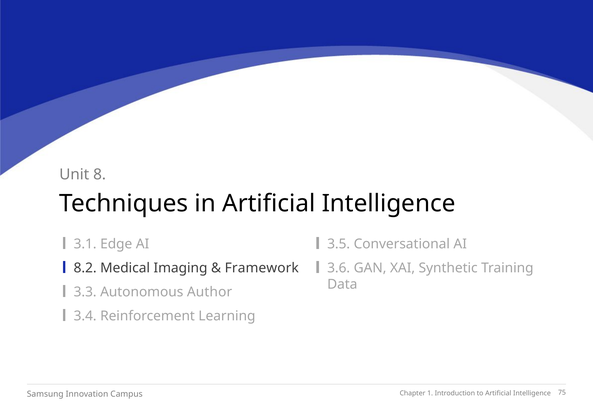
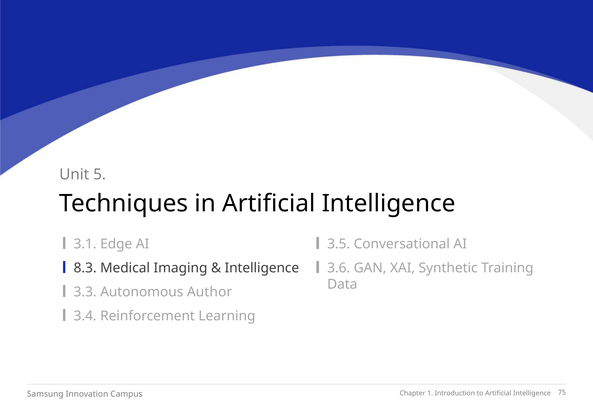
8: 8 -> 5
8.2: 8.2 -> 8.3
Framework at (262, 268): Framework -> Intelligence
